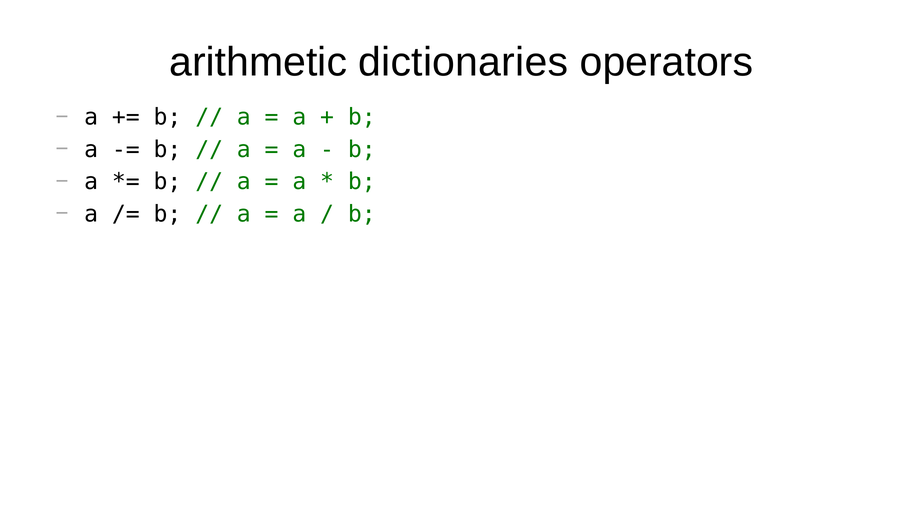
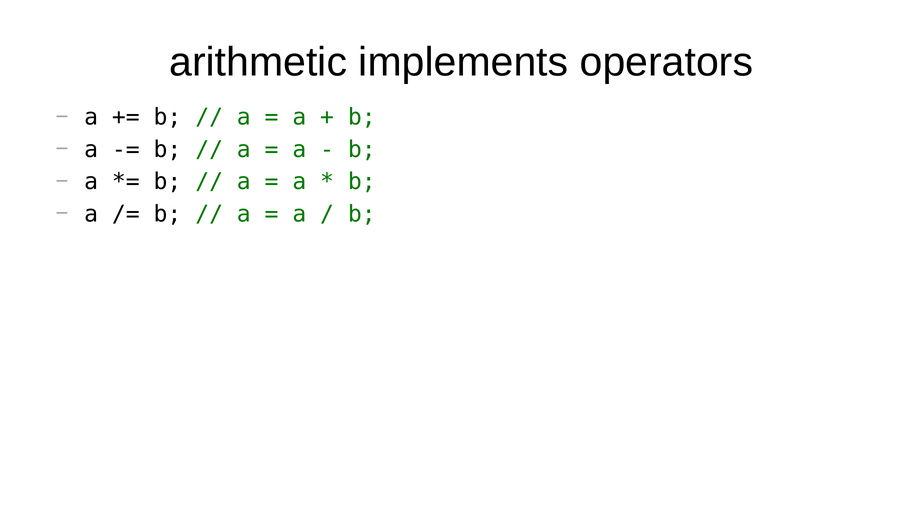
dictionaries: dictionaries -> implements
